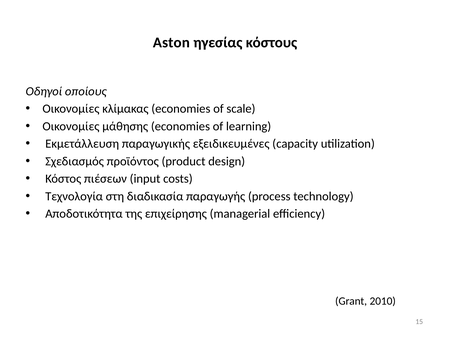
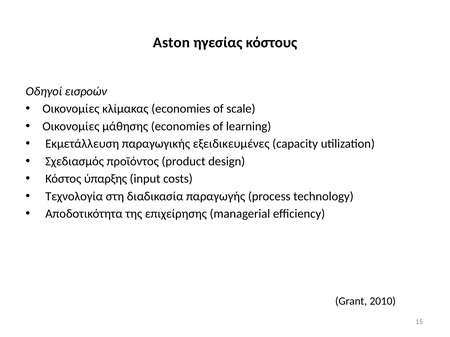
οποίους: οποίους -> εισροών
πιέσεων: πιέσεων -> ύπαρξης
